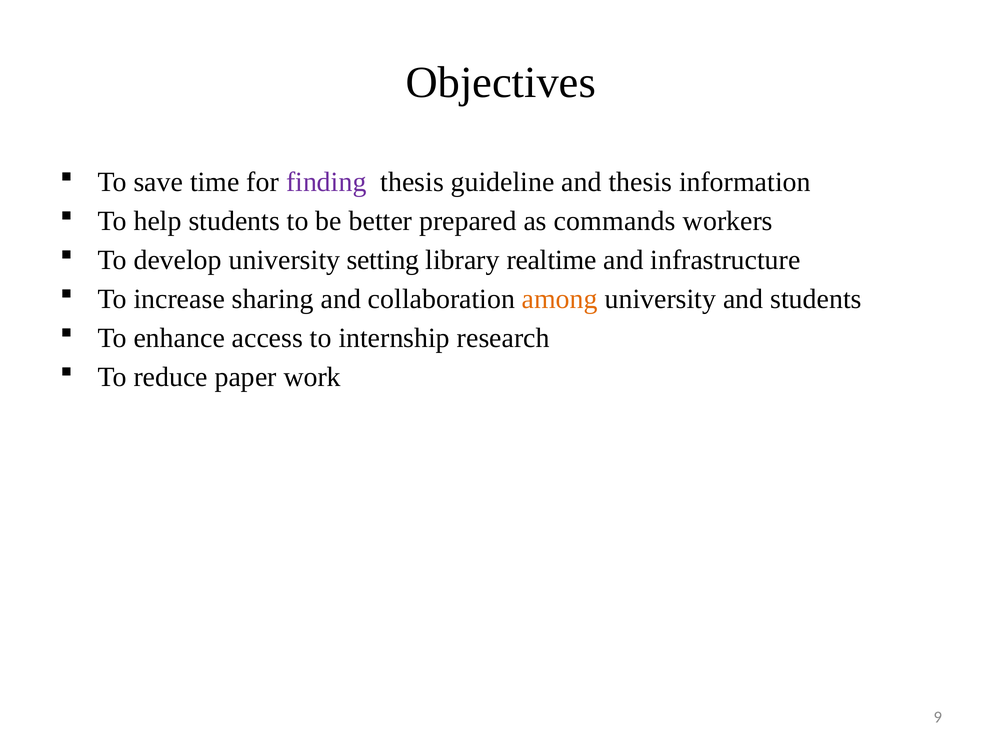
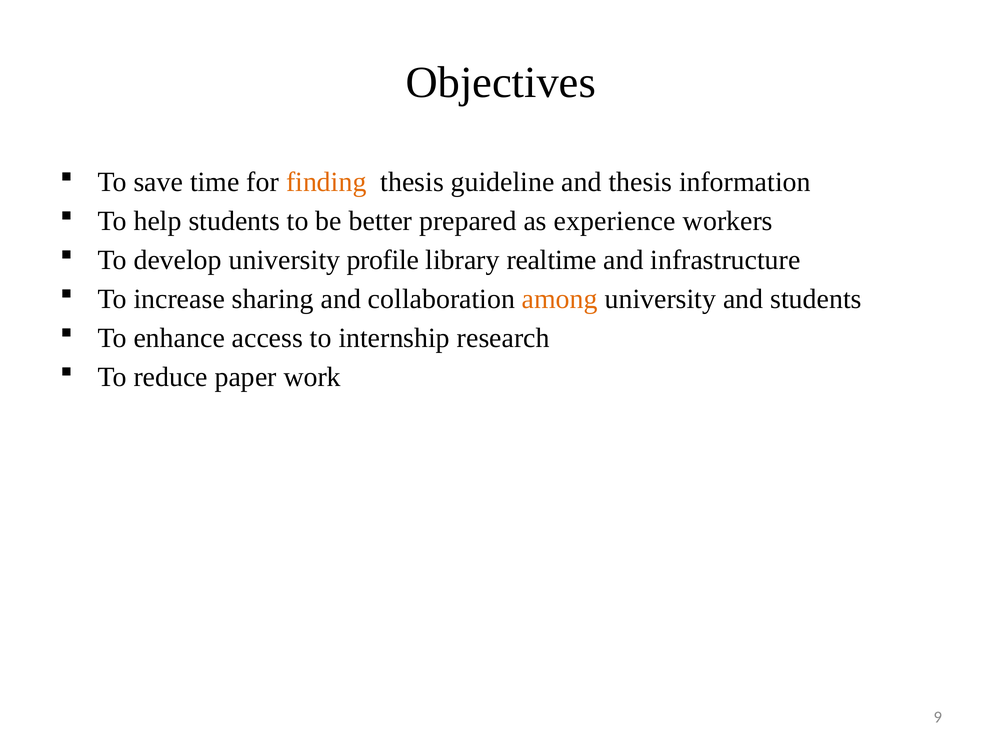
finding colour: purple -> orange
commands: commands -> experience
setting: setting -> profile
